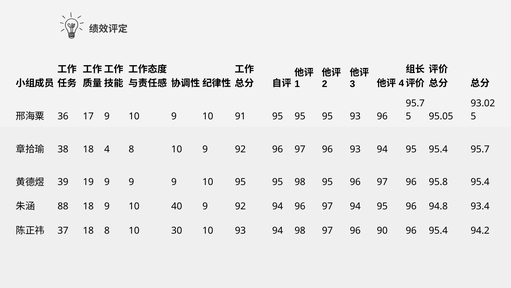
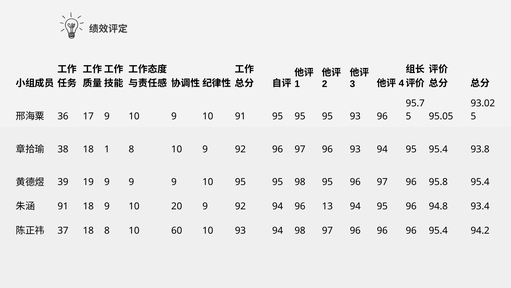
18 4: 4 -> 1
95.4 95.7: 95.7 -> 93.8
88 at (63, 206): 88 -> 91
40: 40 -> 20
94 96 97: 97 -> 13
30: 30 -> 60
97 96 90: 90 -> 96
